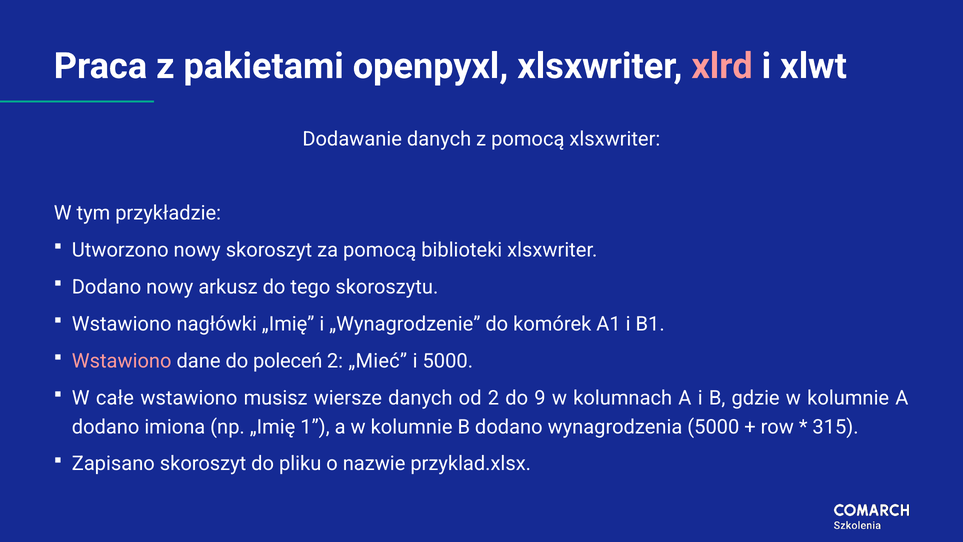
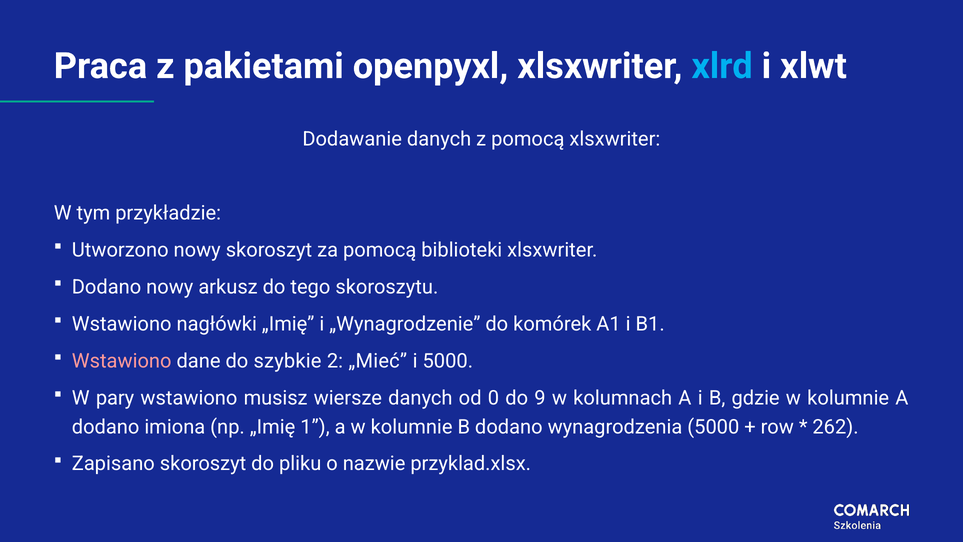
xlrd colour: pink -> light blue
poleceń: poleceń -> szybkie
całe: całe -> pary
od 2: 2 -> 0
315: 315 -> 262
